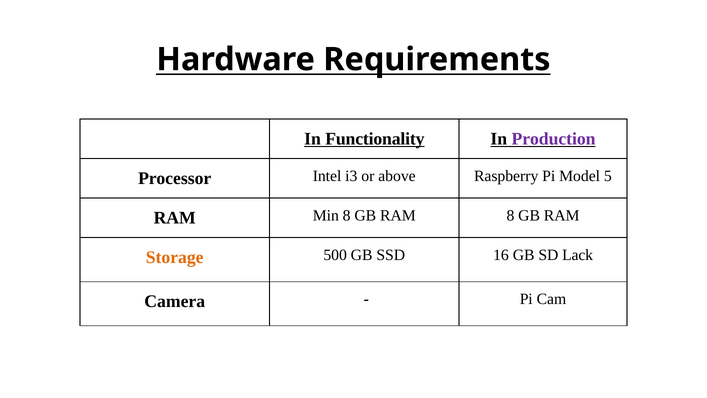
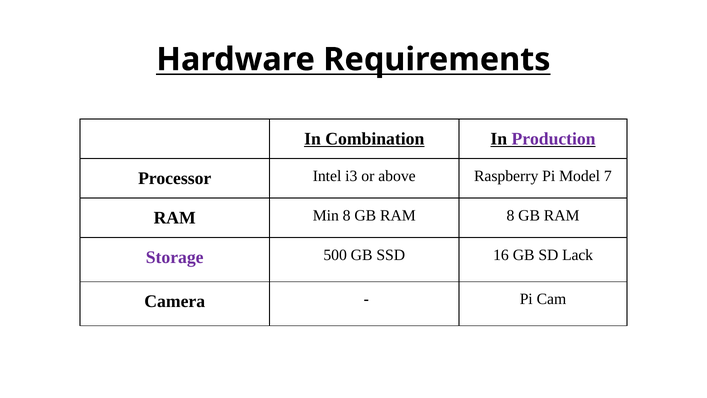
Functionality: Functionality -> Combination
5: 5 -> 7
Storage colour: orange -> purple
